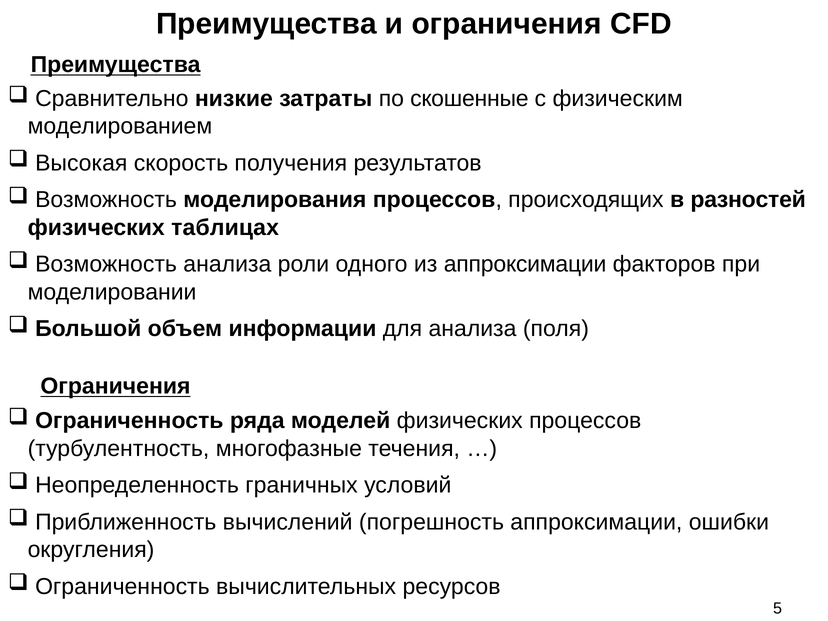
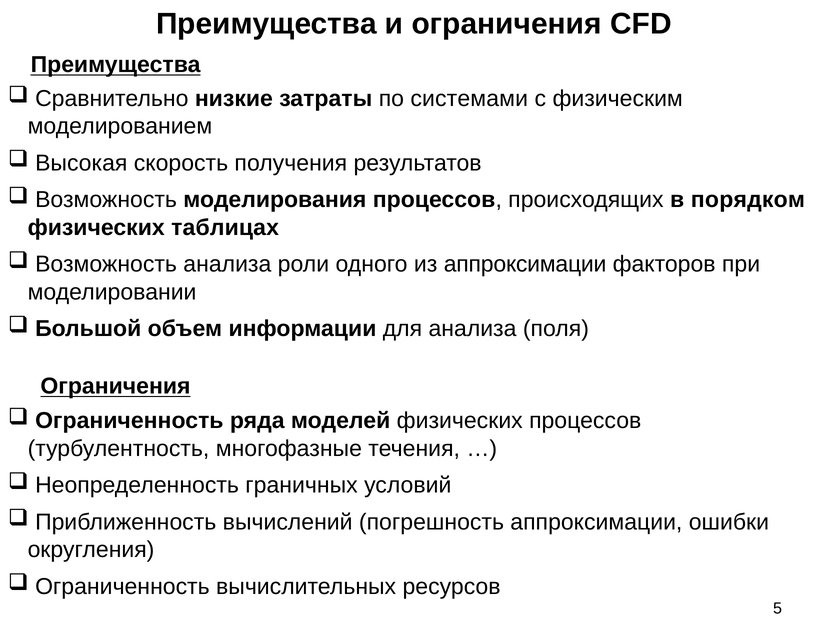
скошенные: скошенные -> системами
разностей: разностей -> порядком
